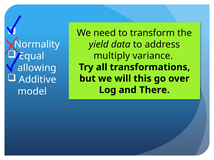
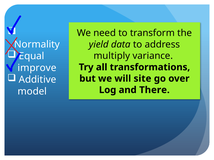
allowing: allowing -> improve
this: this -> site
